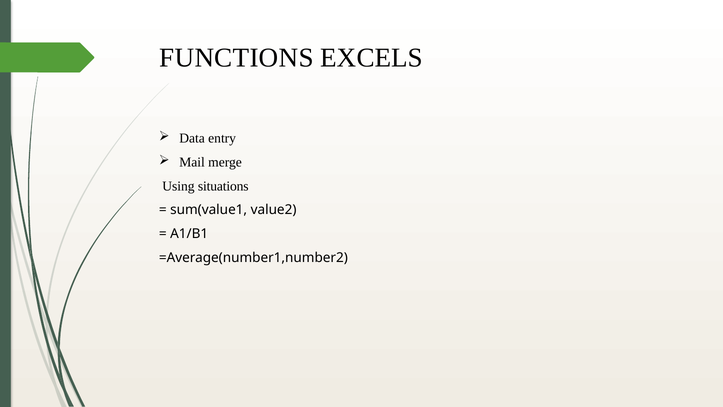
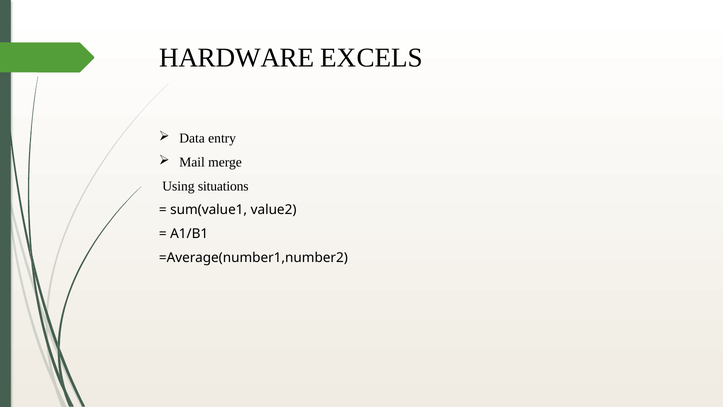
FUNCTIONS: FUNCTIONS -> HARDWARE
